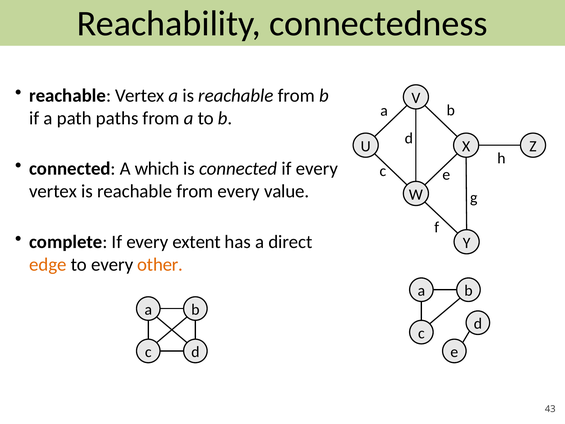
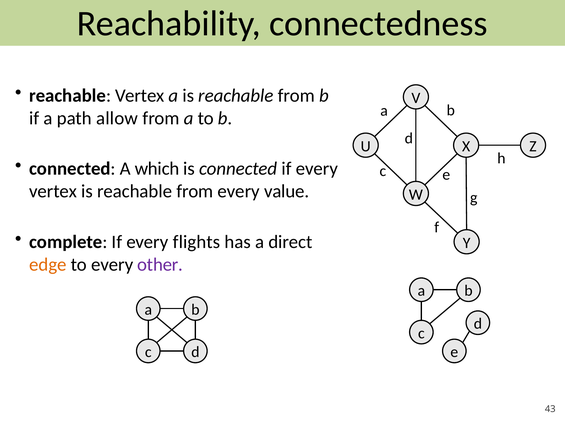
paths: paths -> allow
extent: extent -> flights
other colour: orange -> purple
